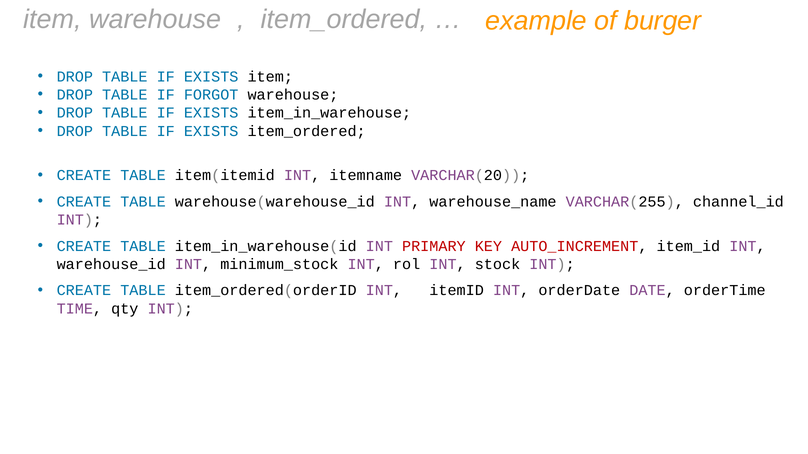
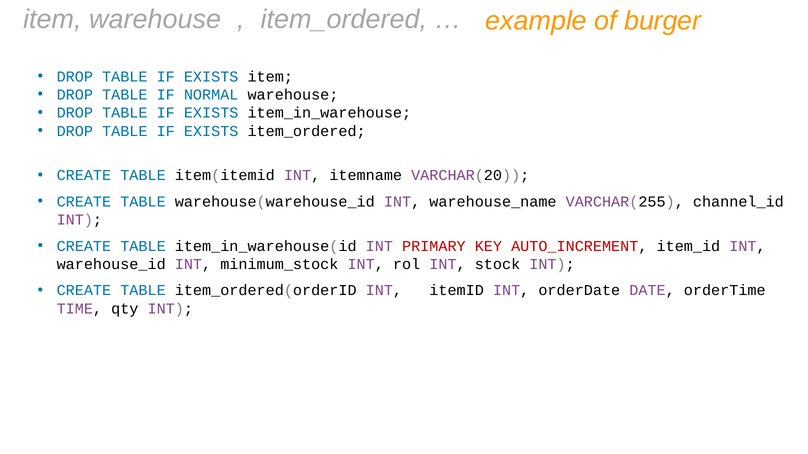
FORGOT: FORGOT -> NORMAL
